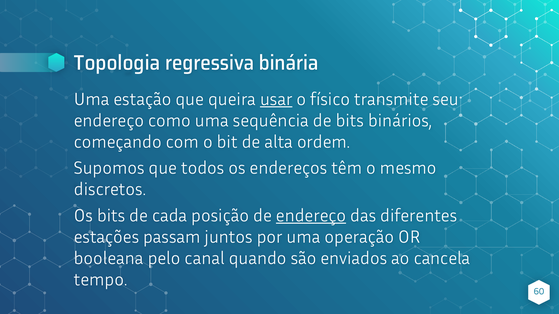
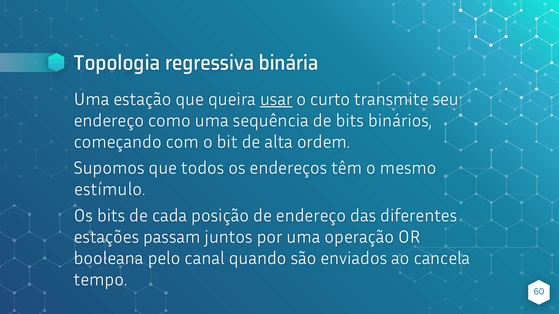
físico: físico -> curto
discretos: discretos -> estímulo
endereço at (311, 216) underline: present -> none
